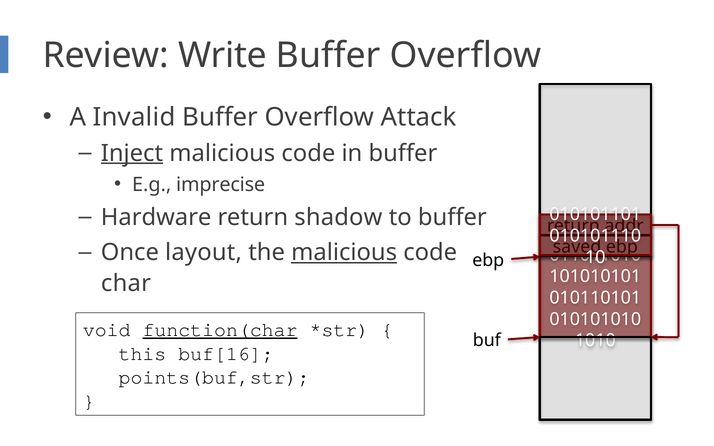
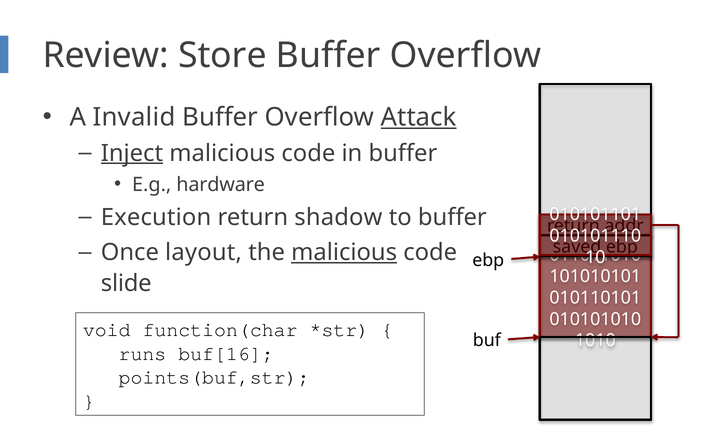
Write: Write -> Store
Attack underline: none -> present
imprecise: imprecise -> hardware
Hardware: Hardware -> Execution
char: char -> slide
function(char underline: present -> none
this: this -> runs
